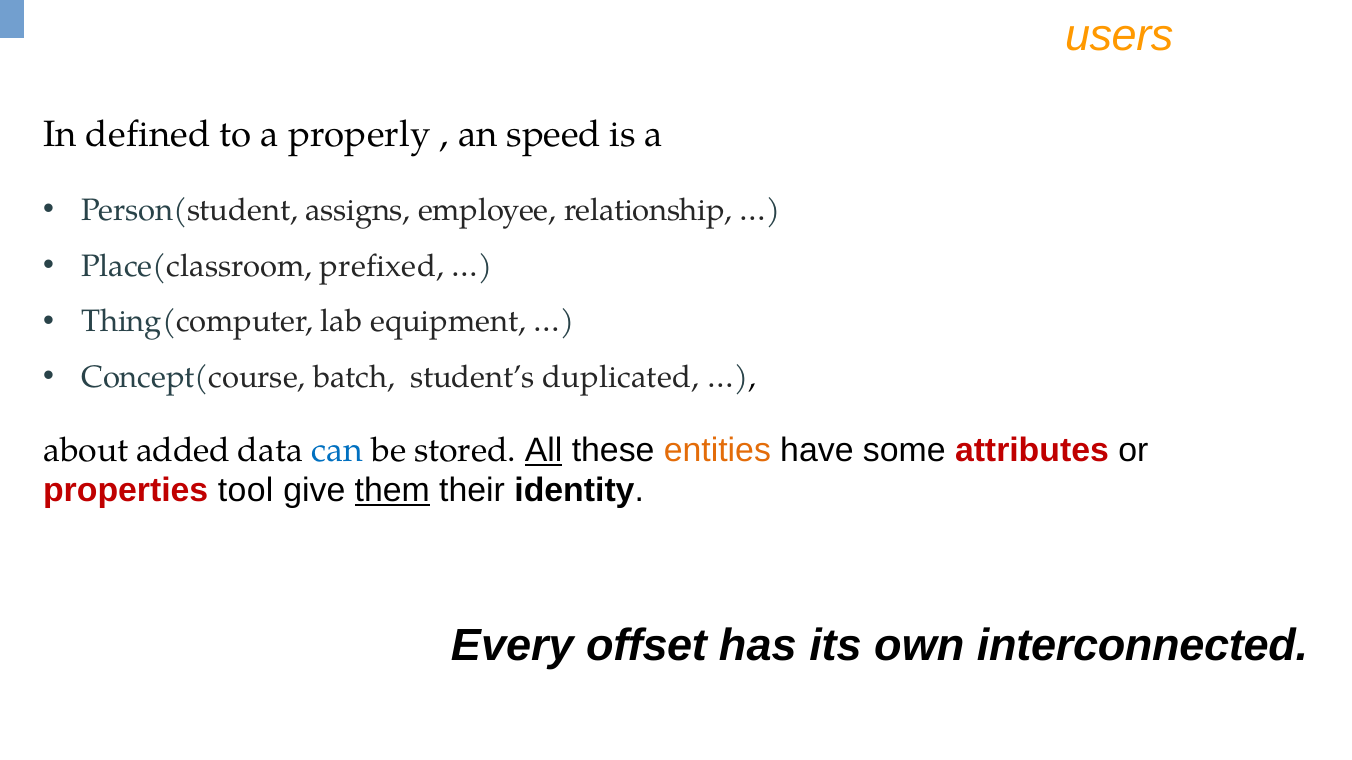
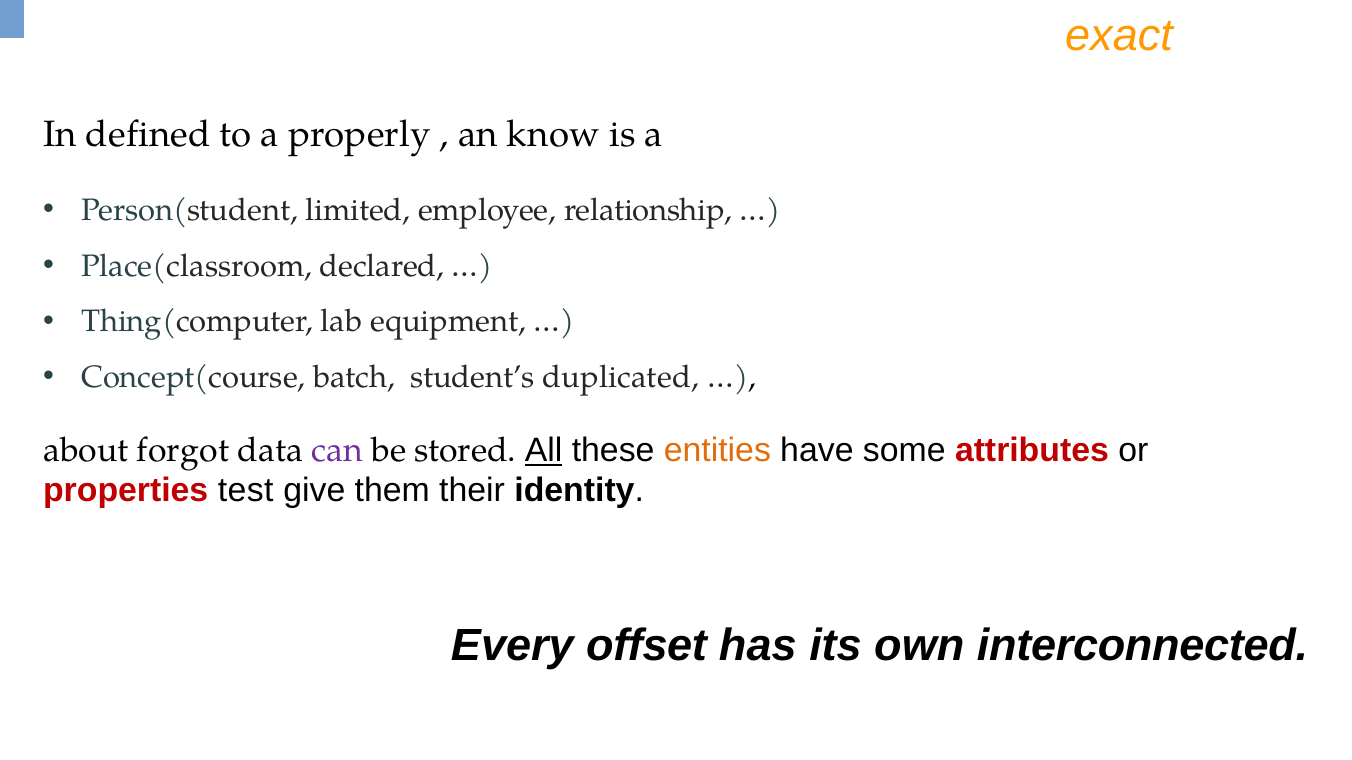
users: users -> exact
speed: speed -> know
assigns: assigns -> limited
prefixed: prefixed -> declared
added: added -> forgot
can colour: blue -> purple
tool: tool -> test
them underline: present -> none
